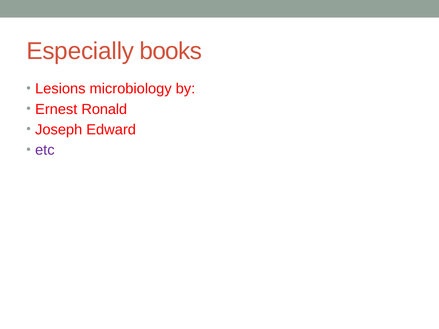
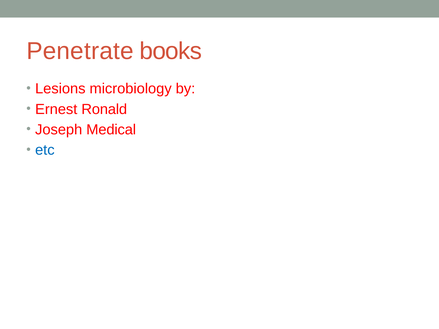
Especially: Especially -> Penetrate
Edward: Edward -> Medical
etc colour: purple -> blue
